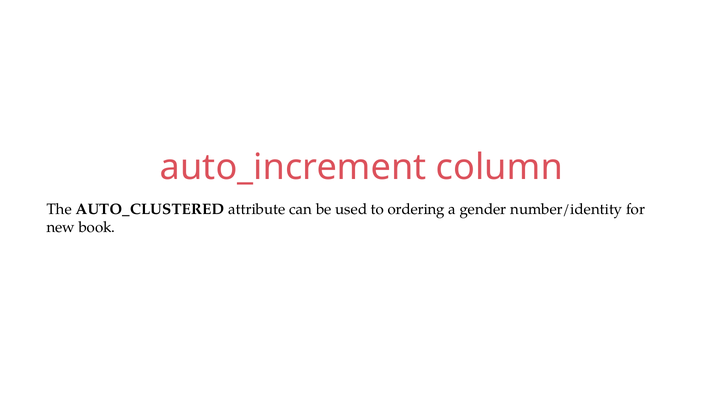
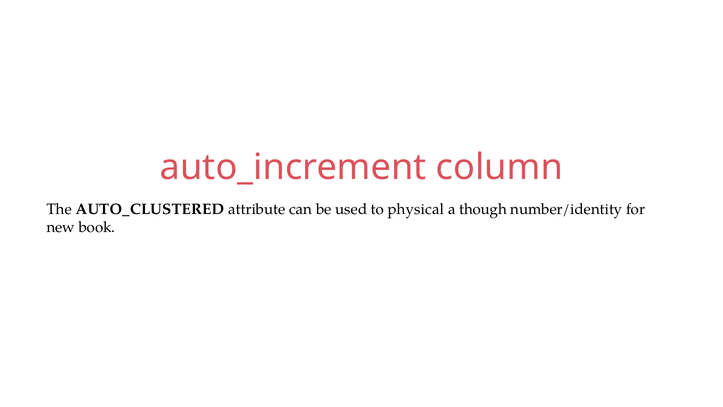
ordering: ordering -> physical
gender: gender -> though
